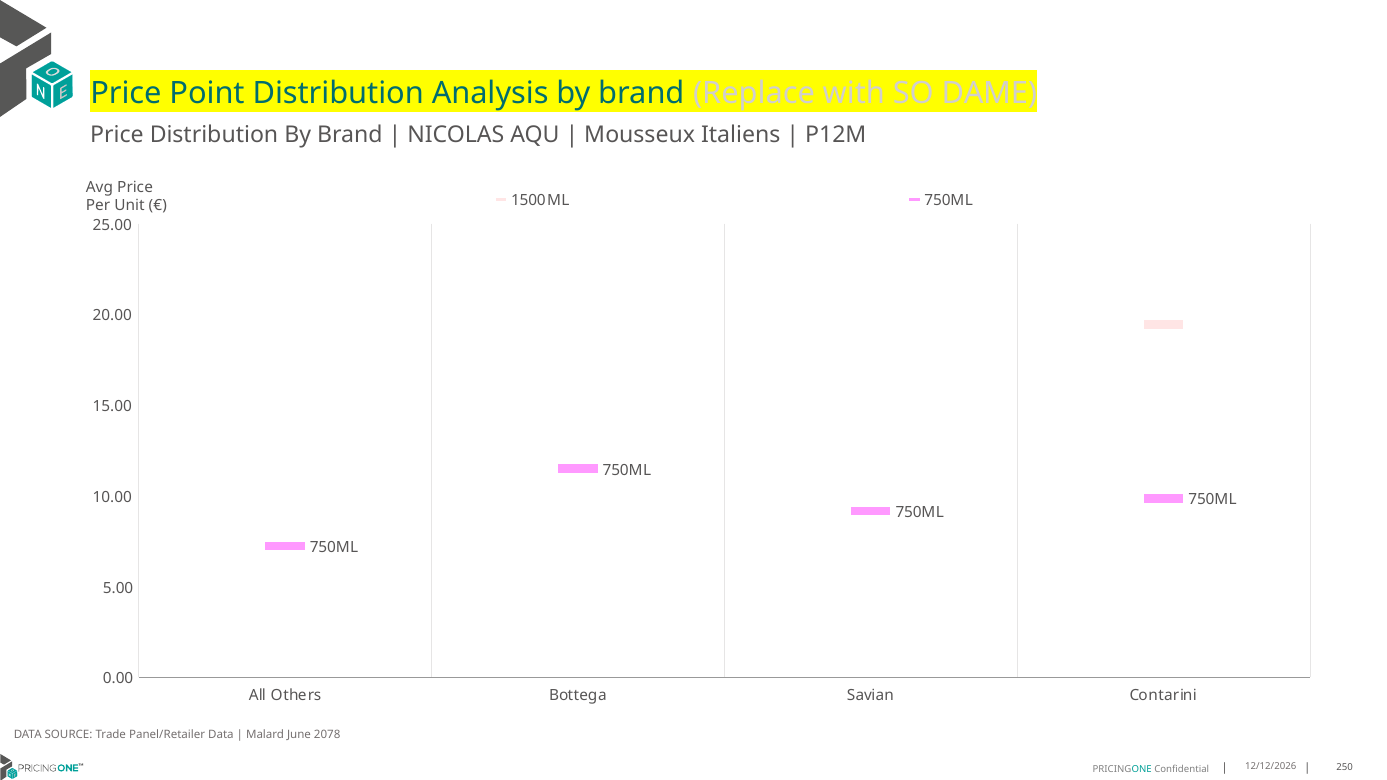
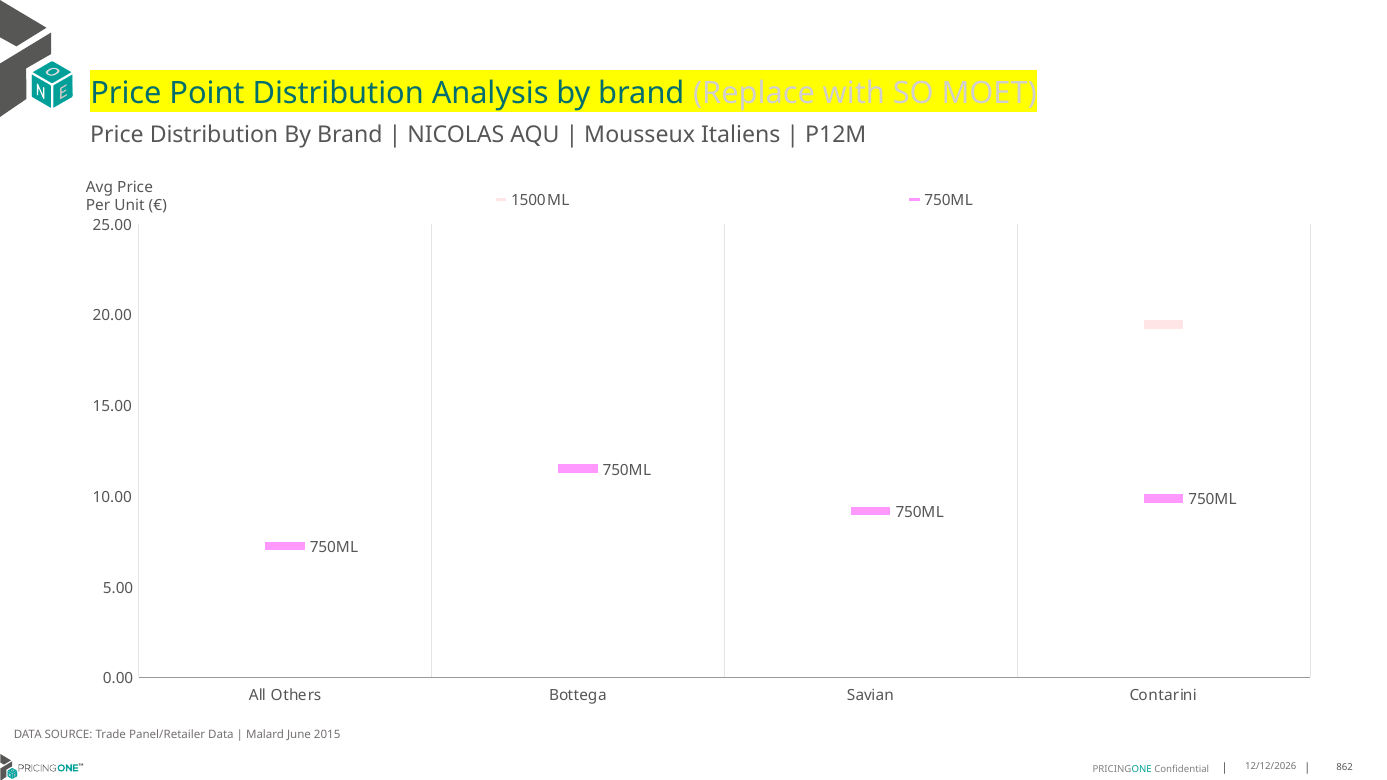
DAME: DAME -> MOET
2078: 2078 -> 2015
250: 250 -> 862
